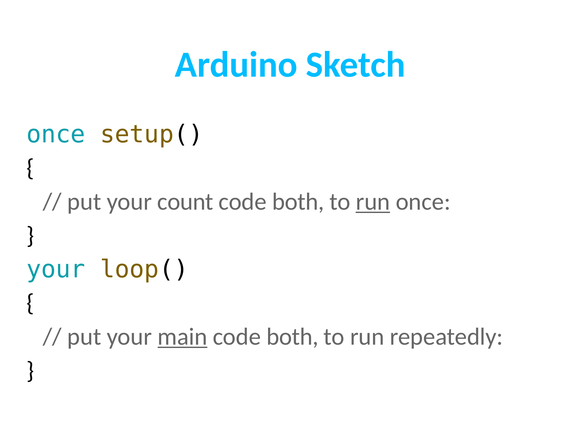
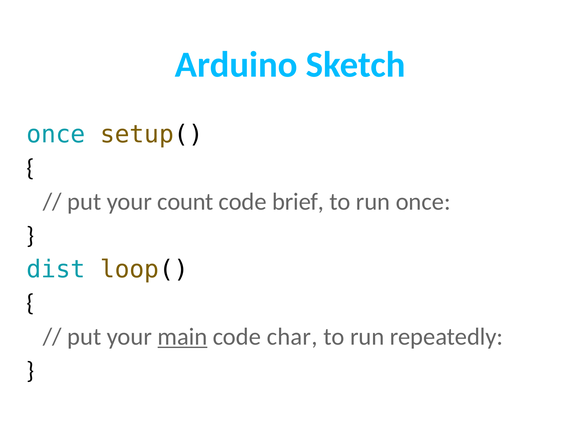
both at (298, 202): both -> brief
run at (373, 202) underline: present -> none
your at (56, 270): your -> dist
both at (292, 337): both -> char
